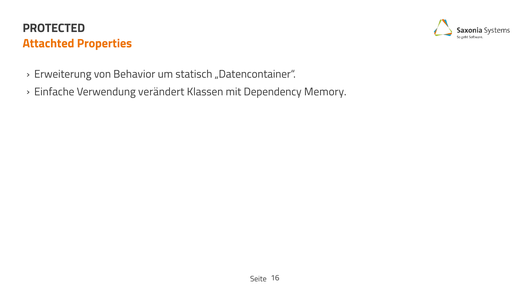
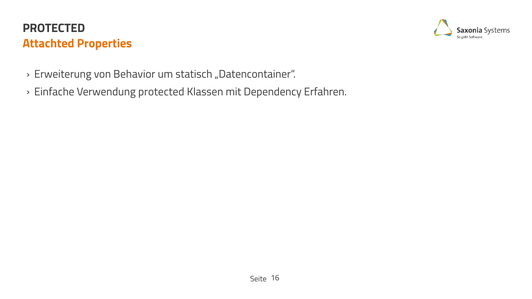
Verwendung verändert: verändert -> protected
Memory: Memory -> Erfahren
